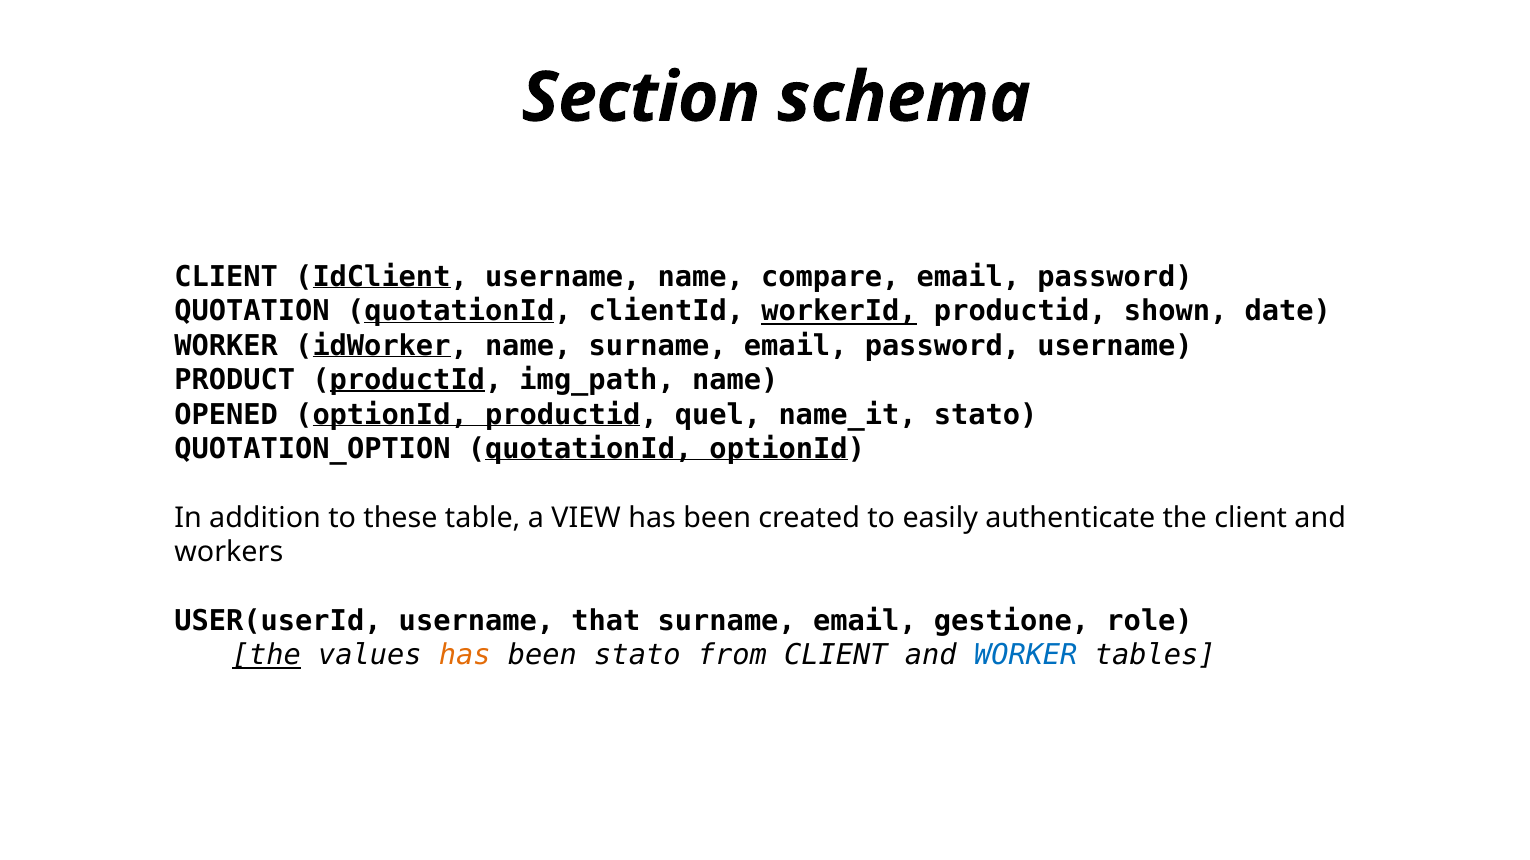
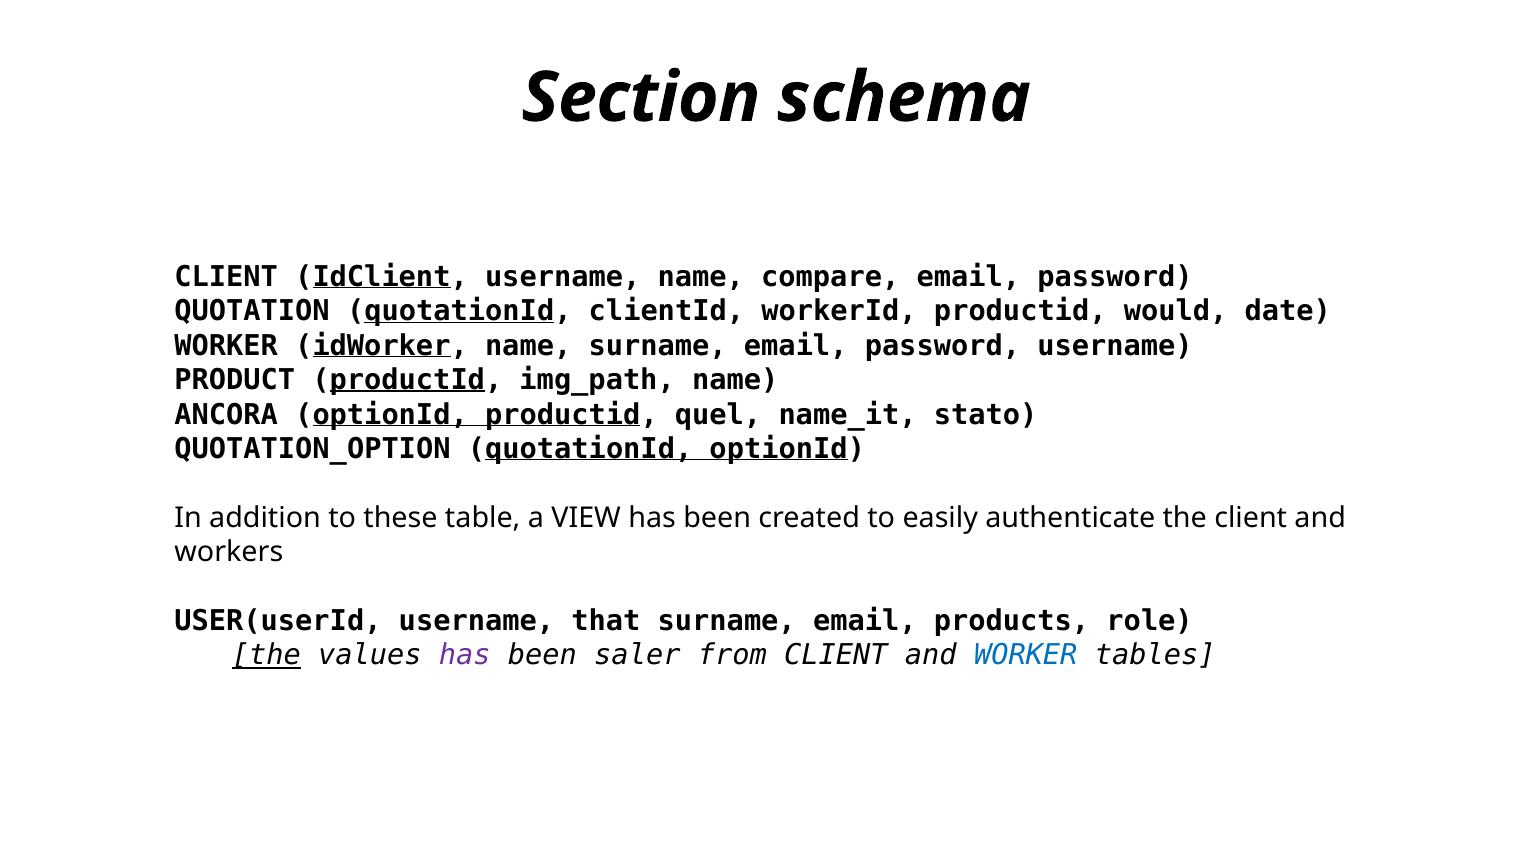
workerId underline: present -> none
shown: shown -> would
OPENED: OPENED -> ANCORA
gestione: gestione -> products
has at (465, 656) colour: orange -> purple
been stato: stato -> saler
